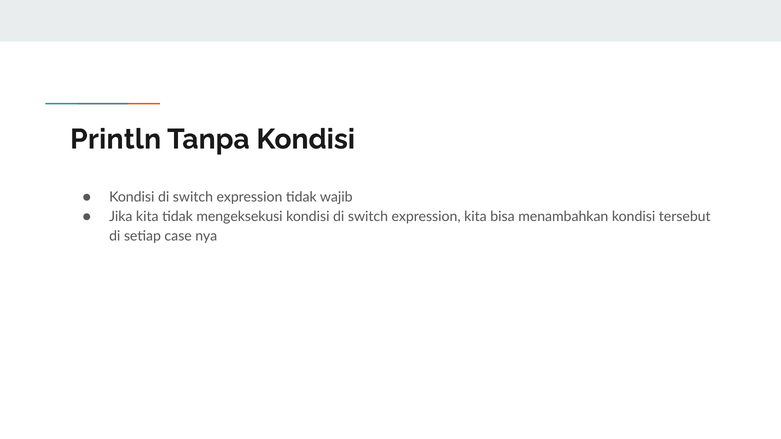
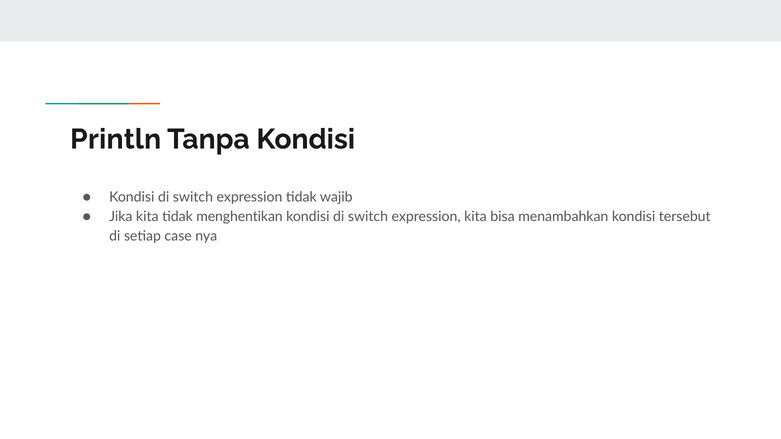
mengeksekusi: mengeksekusi -> menghentikan
